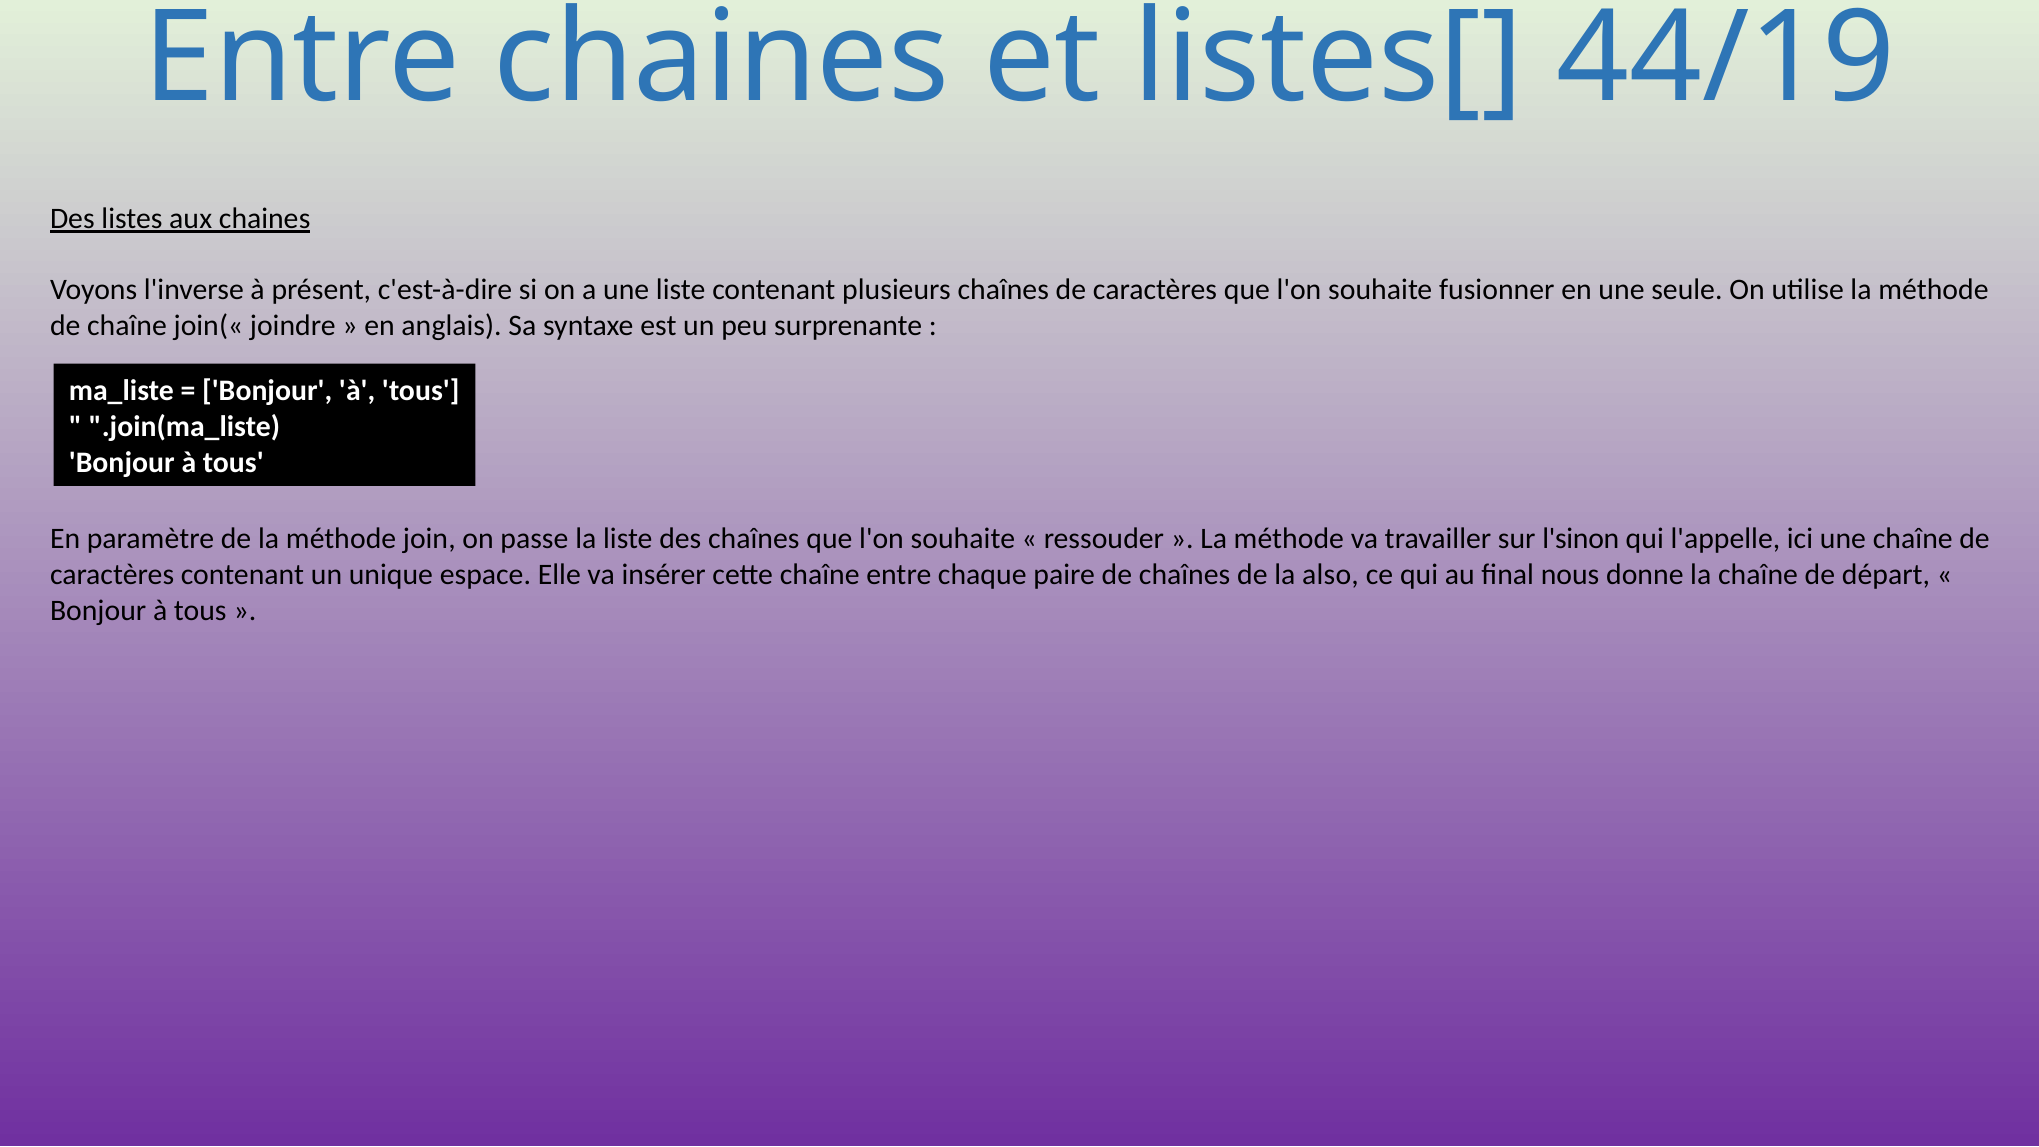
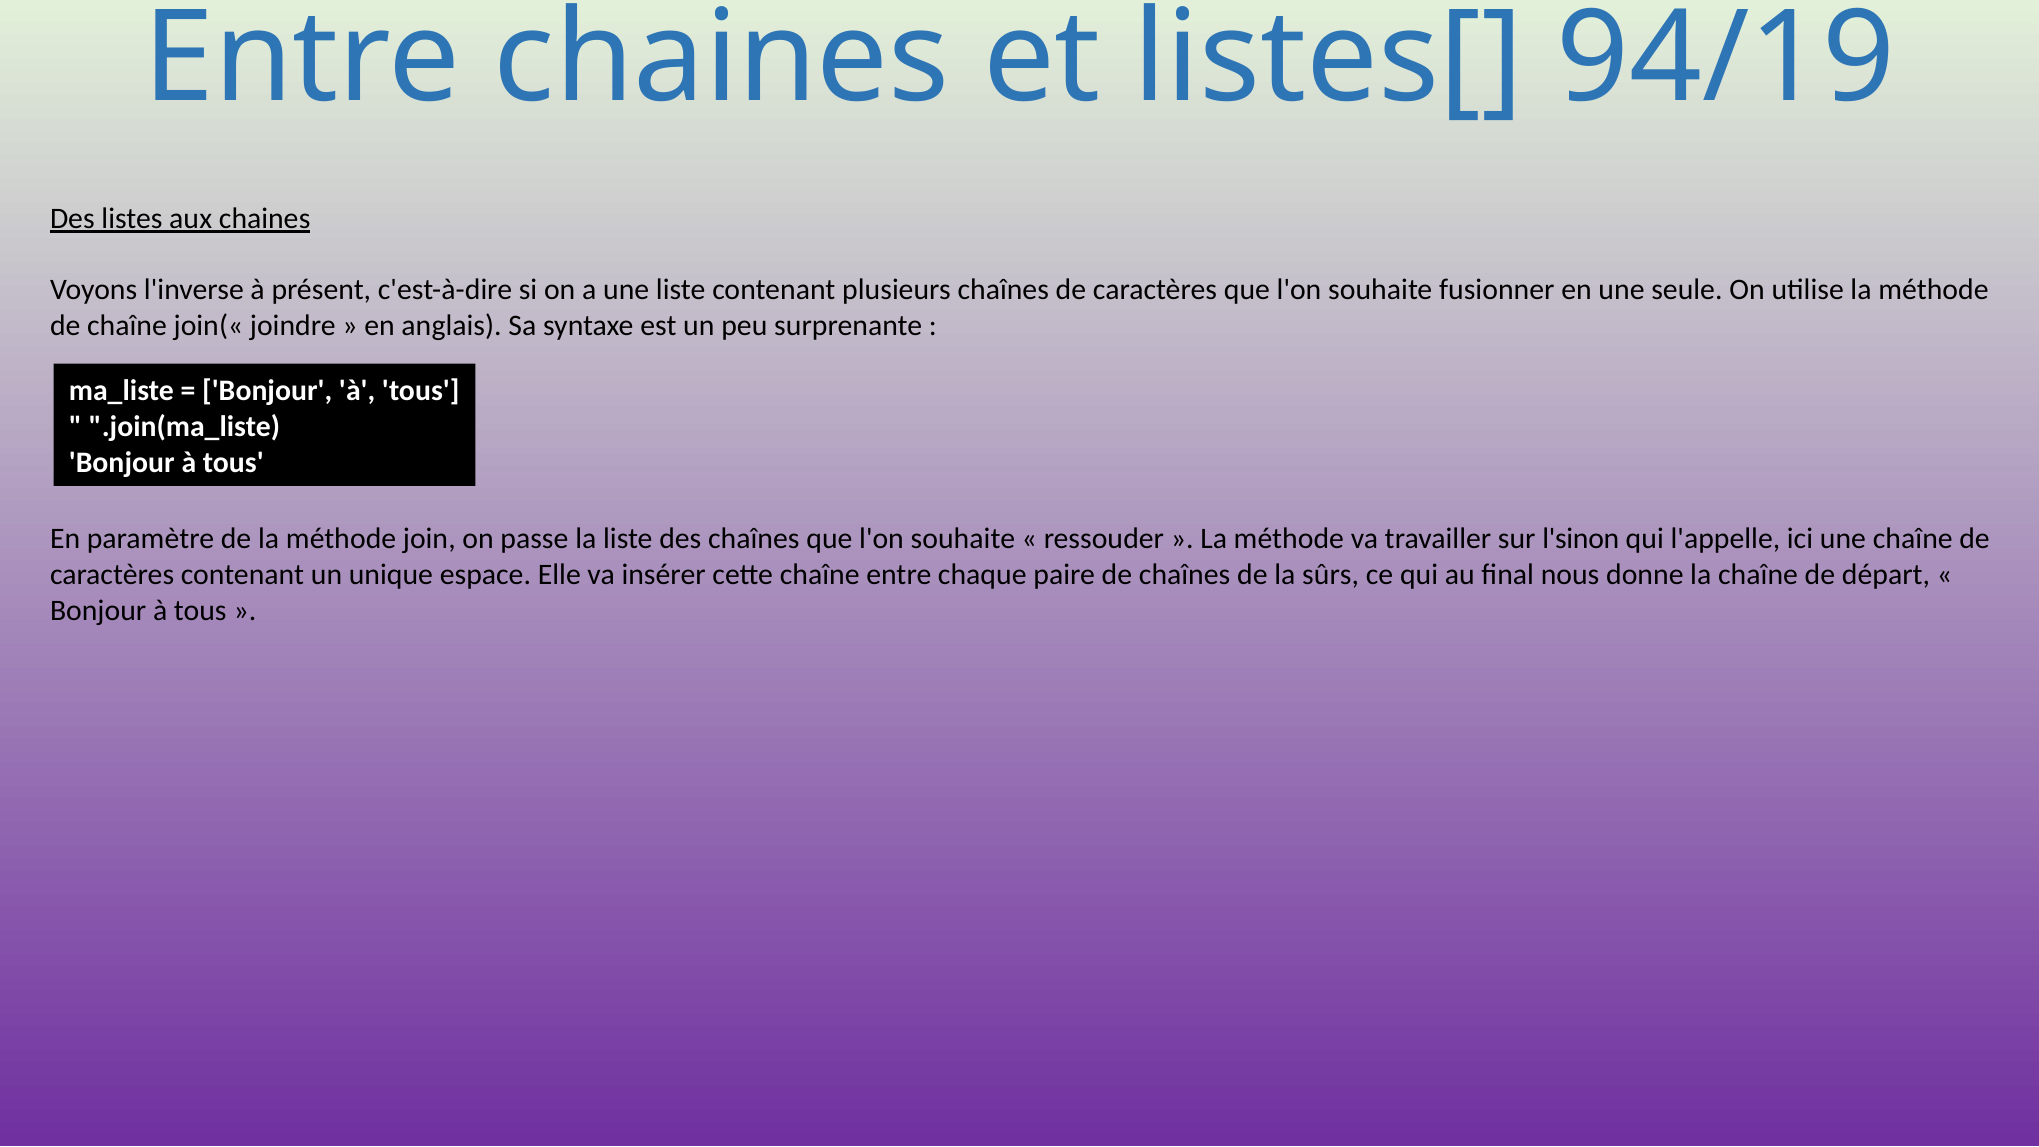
44/19: 44/19 -> 94/19
also: also -> sûrs
